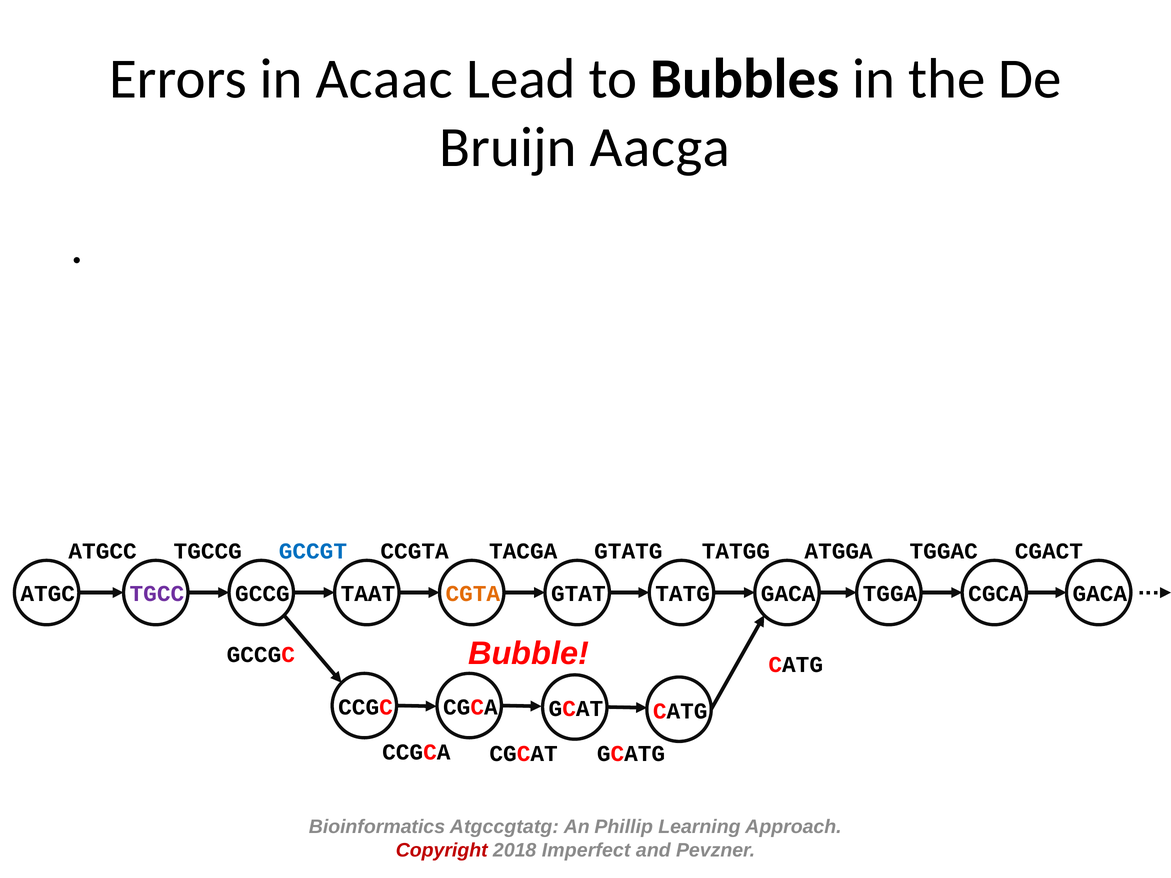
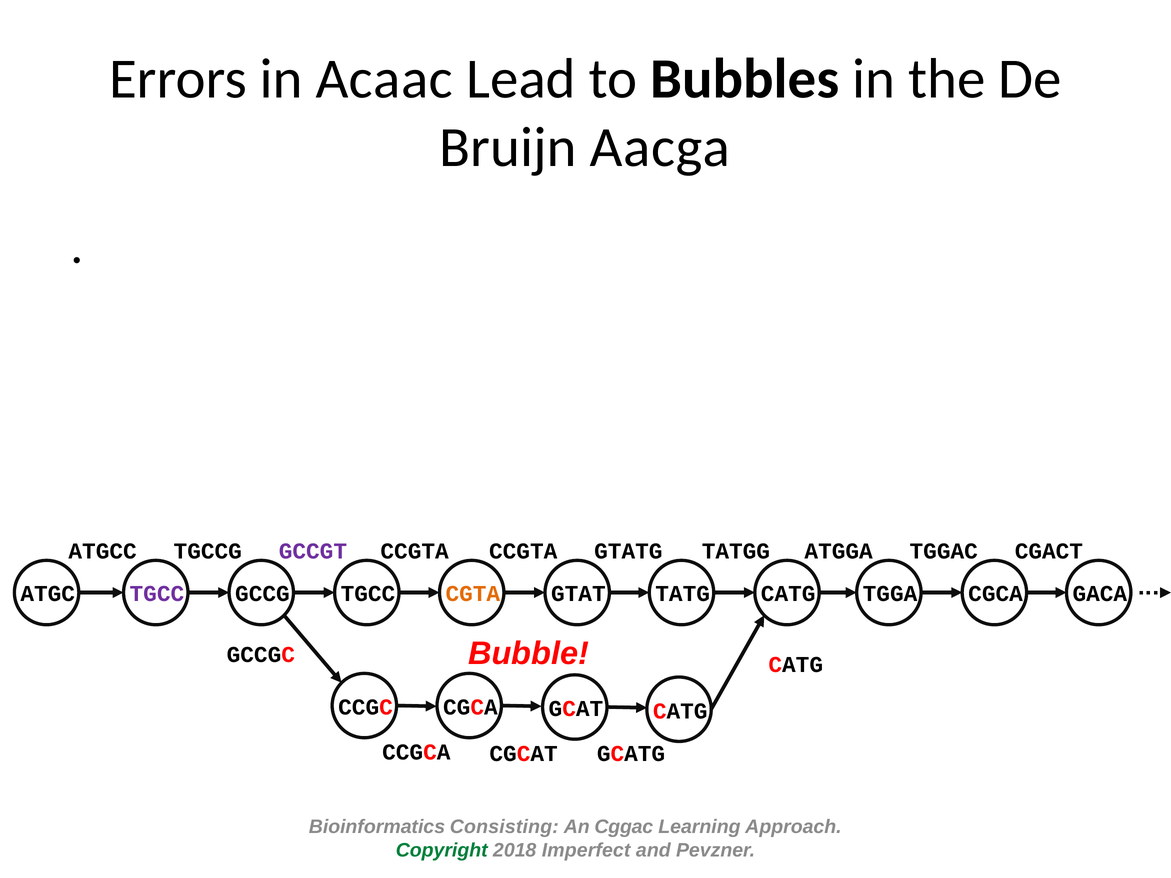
GCCGT colour: blue -> purple
CCGTA TACGA: TACGA -> CCGTA
GCCG TAAT: TAAT -> TGCC
TATG GACA: GACA -> CATG
Atgccgtatg: Atgccgtatg -> Consisting
Phillip: Phillip -> Cggac
Copyright colour: red -> green
